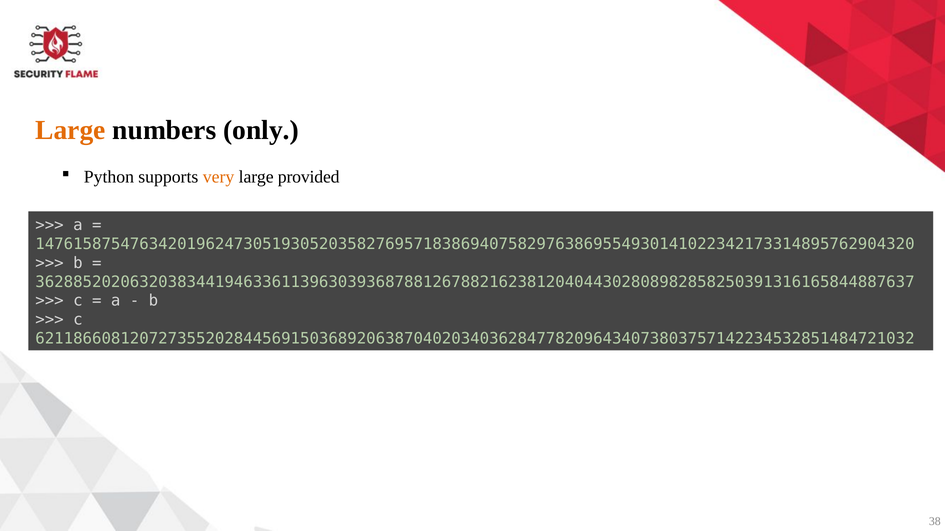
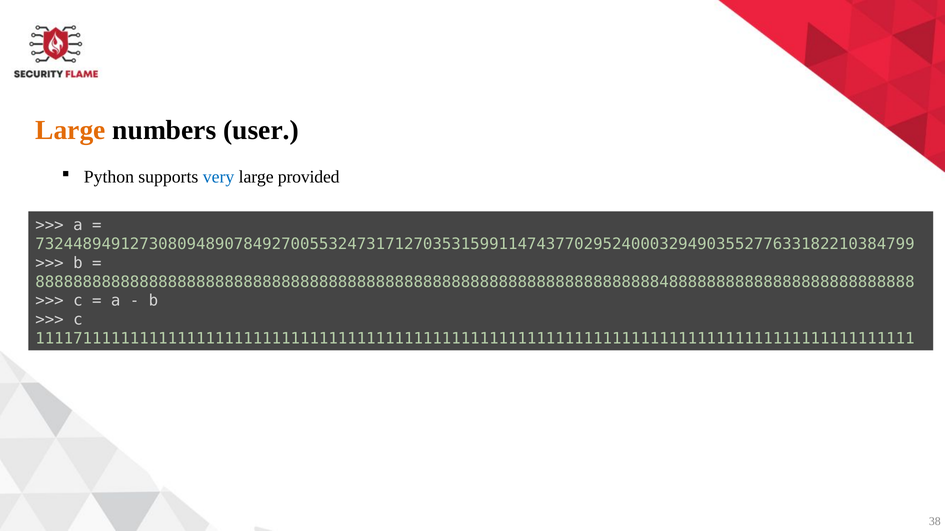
only: only -> user
very colour: orange -> blue
147615875476342019624730519305203582769571838694075829763869554930141022342173314895762904320: 147615875476342019624730519305203582769571838694075829763869554930141022342173314895762904320 -> 732448949127308094890784927005532473171270353159911474377029524000329490355277633182210384799
362885202063203834419463361139630393687881267882162381204044302808982858250391316165844887637: 362885202063203834419463361139630393687881267882162381204044302808982858250391316165844887637 -> 888888888888888888888888888888888888888888888888888888888888888888488888888888888888888888888
621186608120727355202844569150368920638704020340362847782096434073803757142234532851484721032: 621186608120727355202844569150368920638704020340362847782096434073803757142234532851484721032 -> 111171111111111111111111111111111111111111111111111111111111111111111111111111111111111111111
